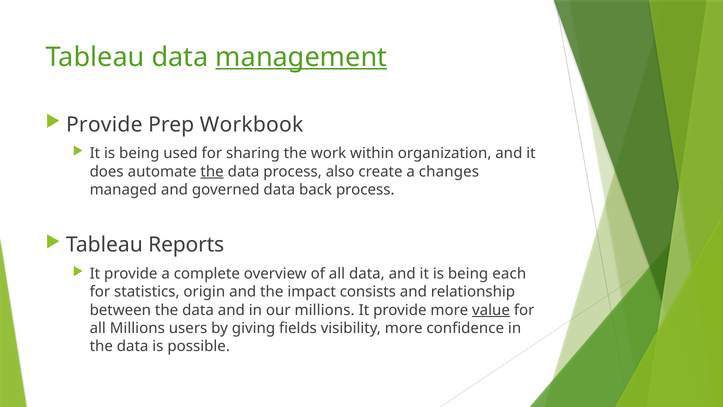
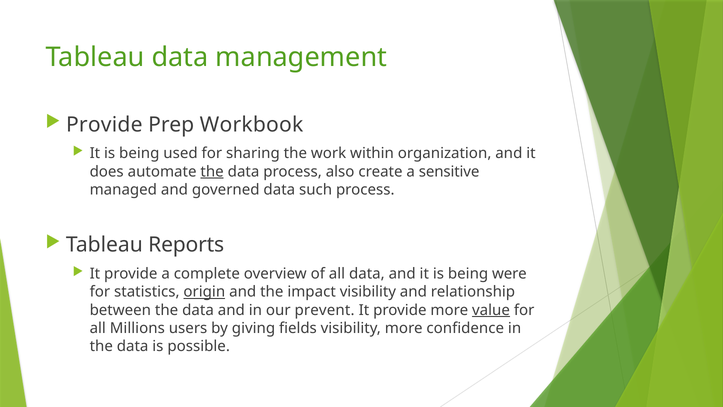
management underline: present -> none
changes: changes -> sensitive
back: back -> such
each: each -> were
origin underline: none -> present
impact consists: consists -> visibility
our millions: millions -> prevent
